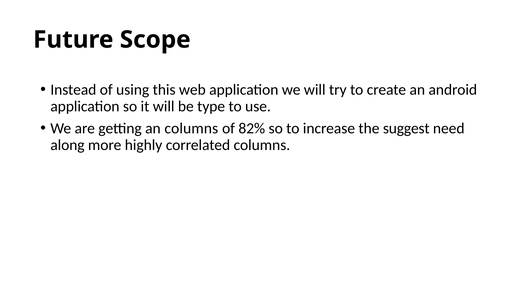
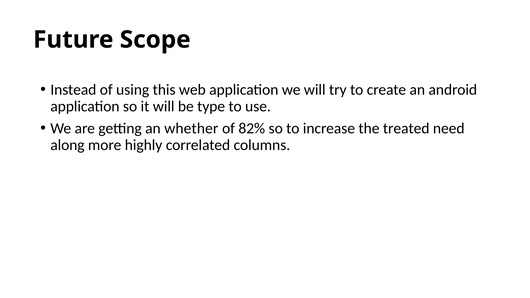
an columns: columns -> whether
suggest: suggest -> treated
